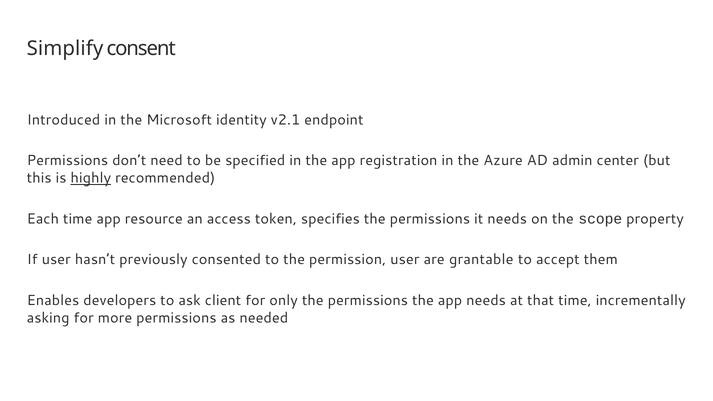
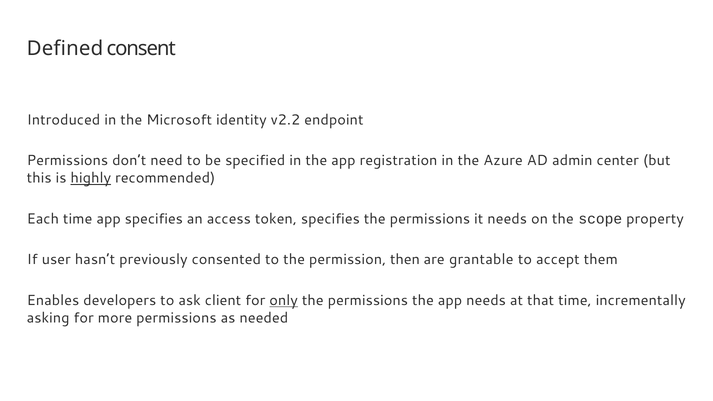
Simplify: Simplify -> Defined
v2.1: v2.1 -> v2.2
app resource: resource -> specifies
permission user: user -> then
only underline: none -> present
